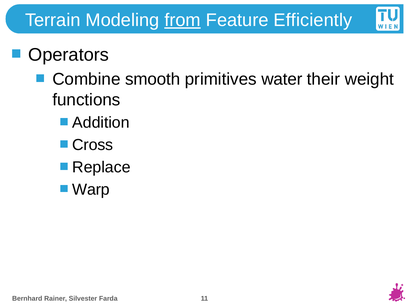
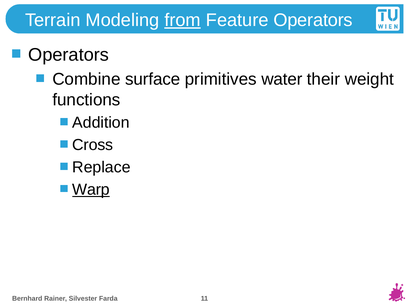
Feature Efficiently: Efficiently -> Operators
smooth: smooth -> surface
Warp underline: none -> present
